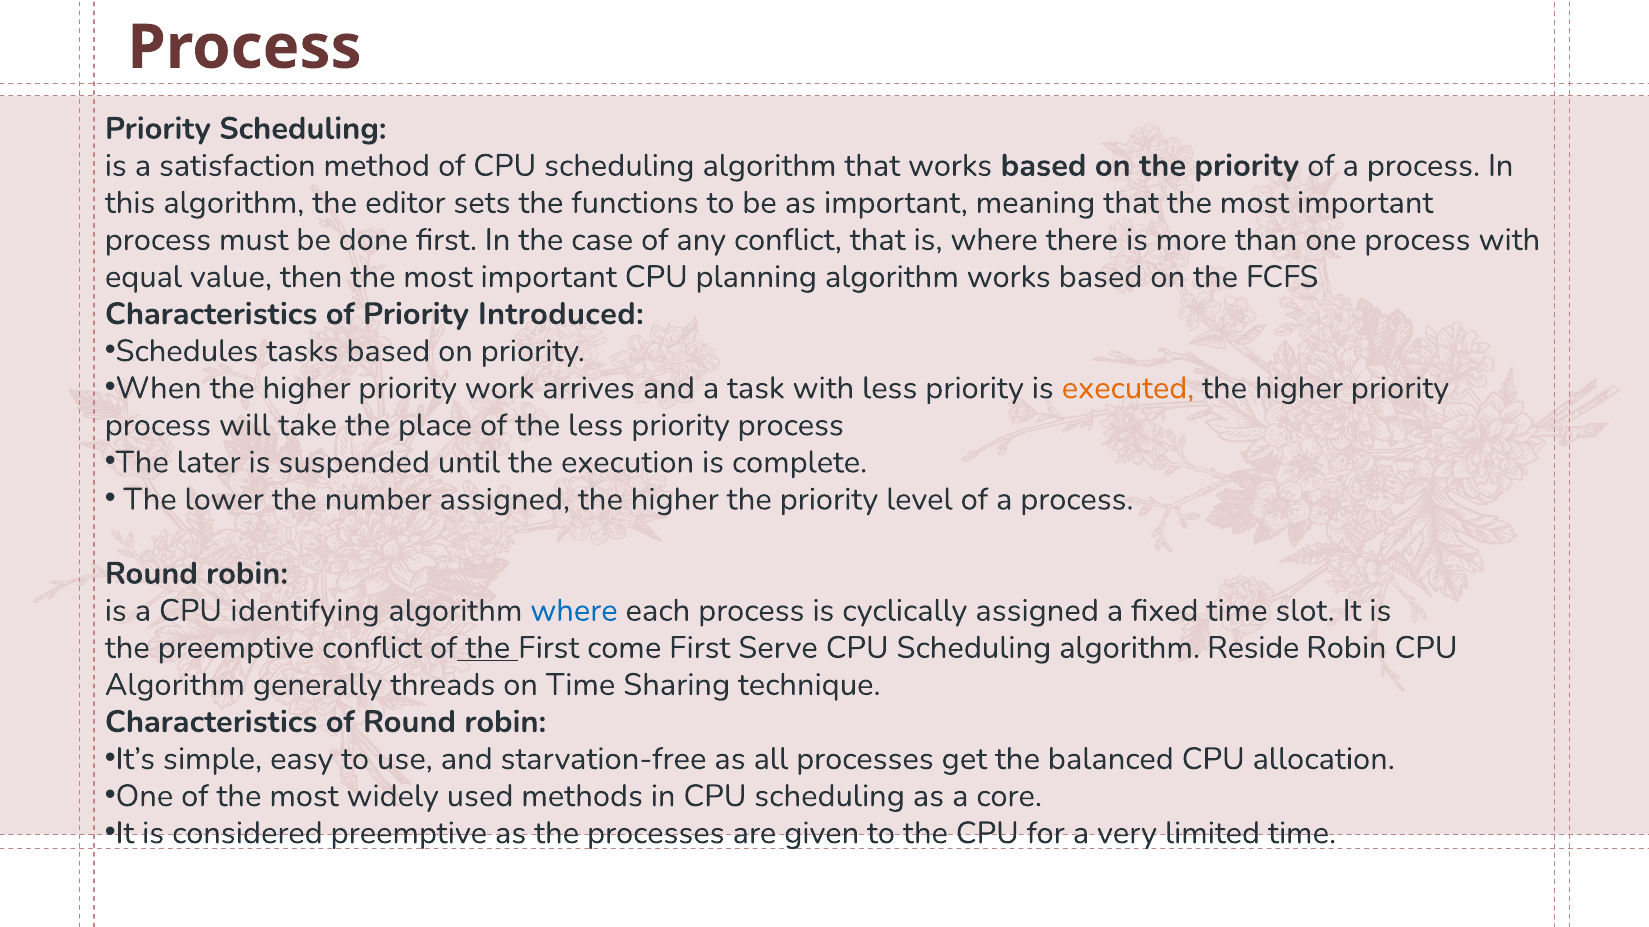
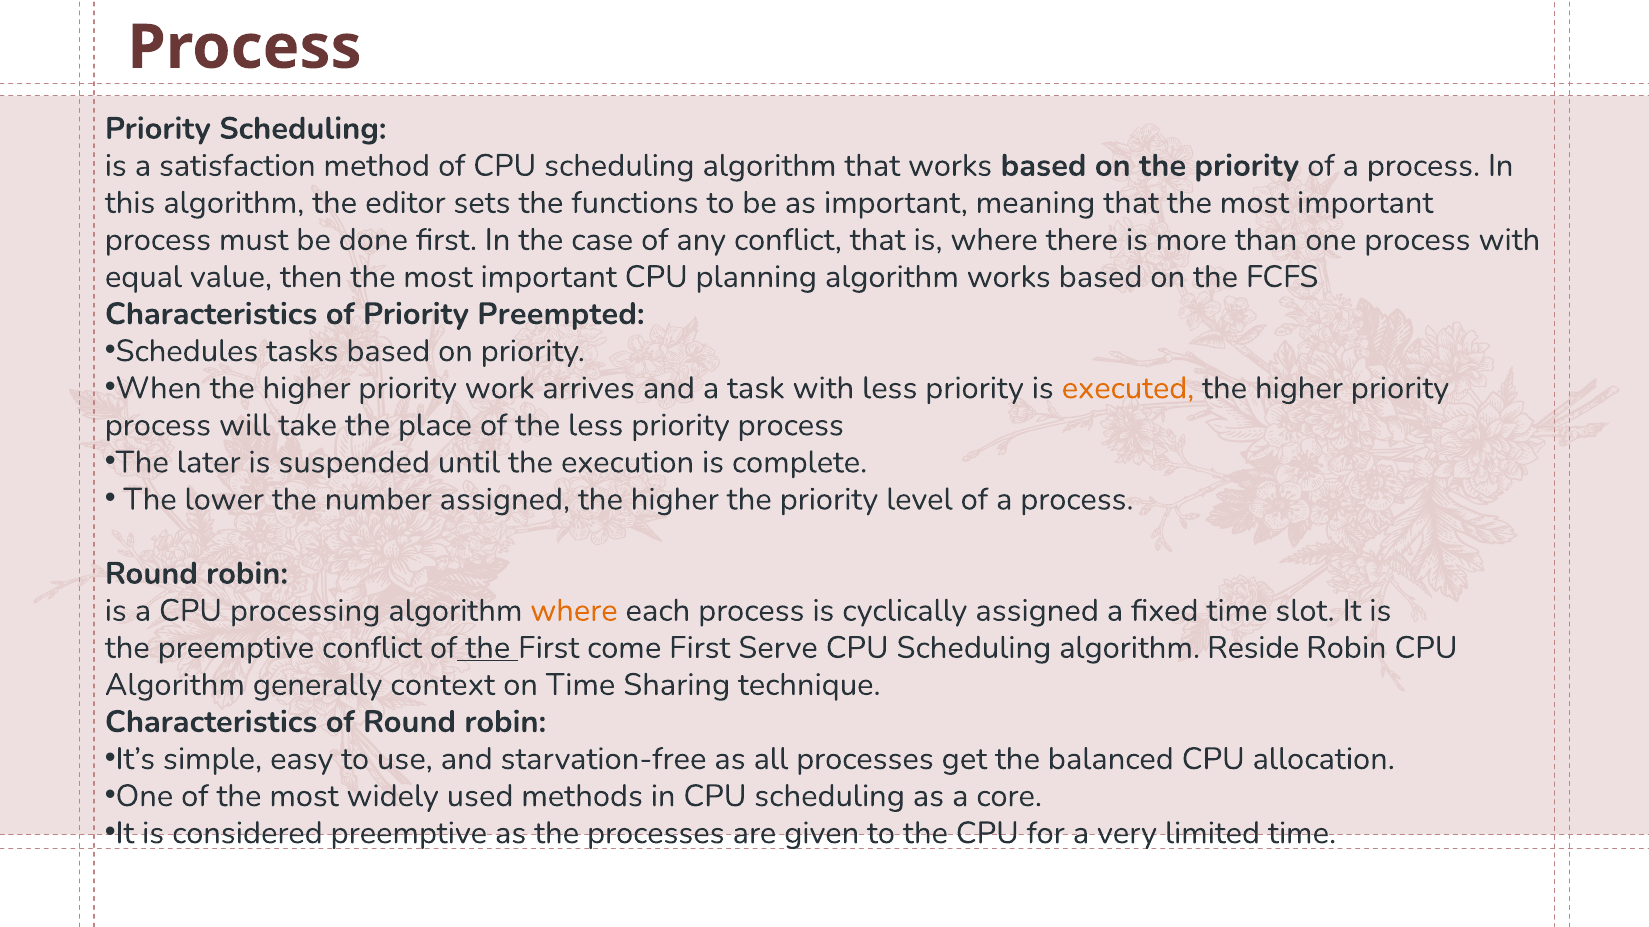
Introduced: Introduced -> Preempted
identifying: identifying -> processing
where at (574, 611) colour: blue -> orange
threads: threads -> context
